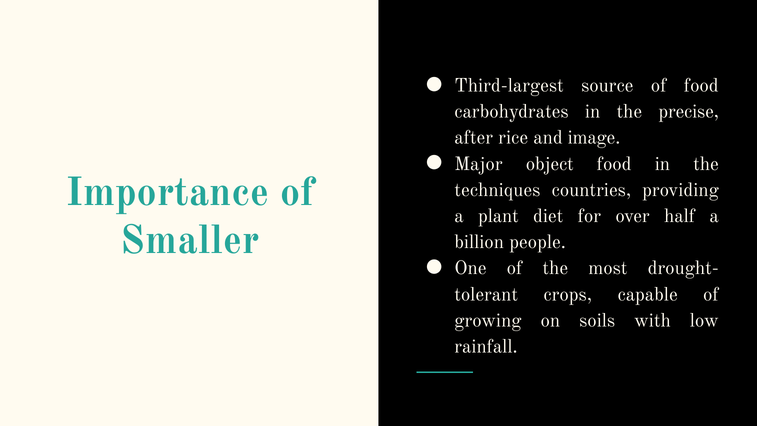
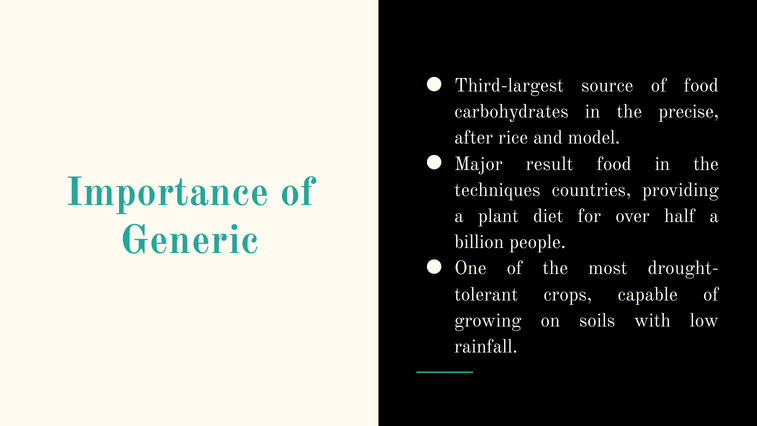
image: image -> model
object: object -> result
Smaller: Smaller -> Generic
